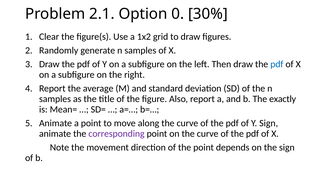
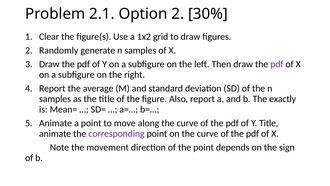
Option 0: 0 -> 2
pdf at (277, 64) colour: blue -> purple
Y Sign: Sign -> Title
